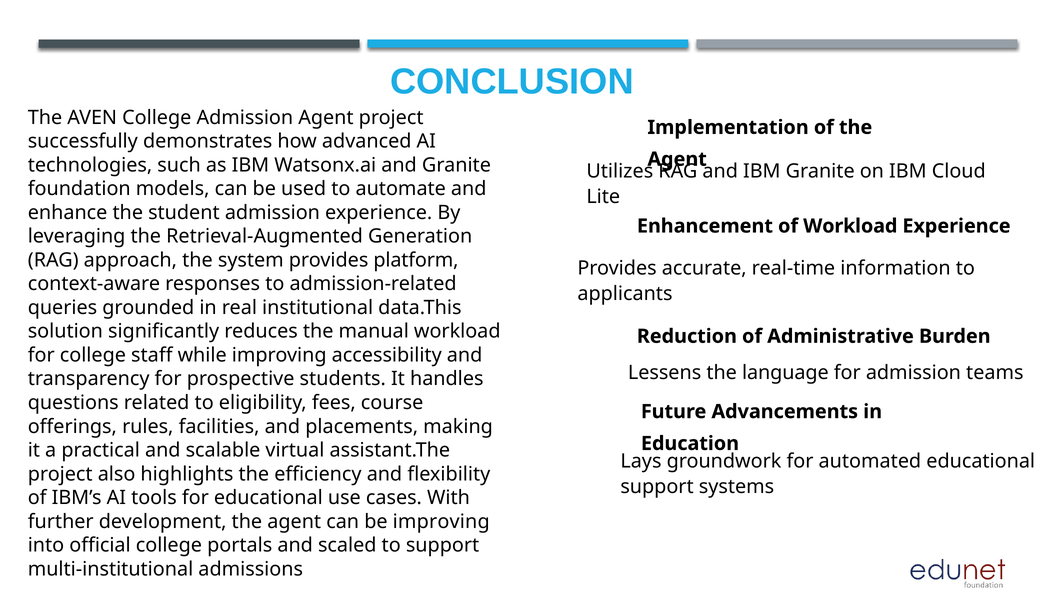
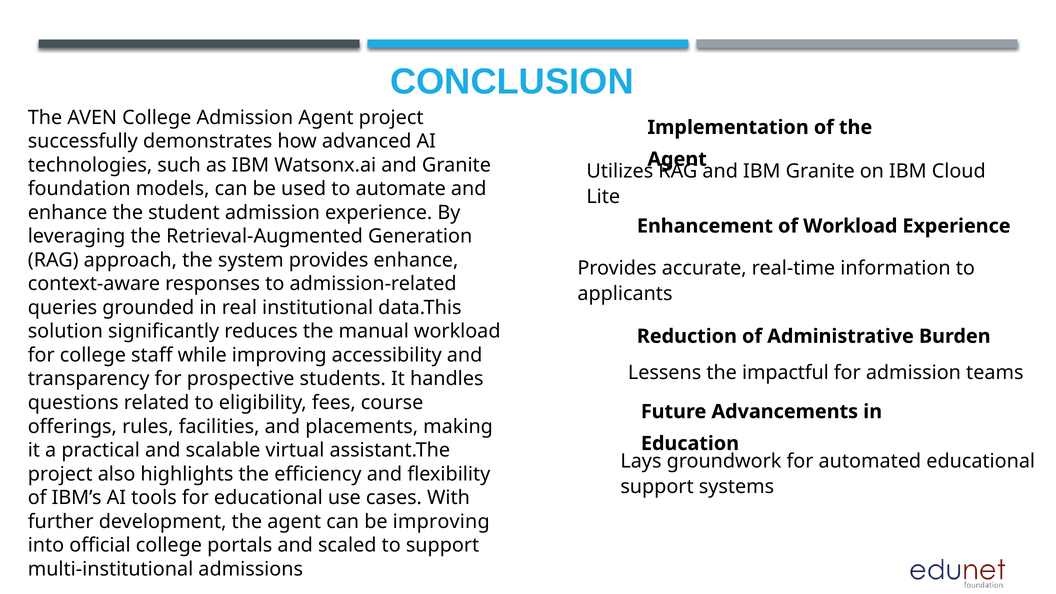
provides platform: platform -> enhance
language: language -> impactful
